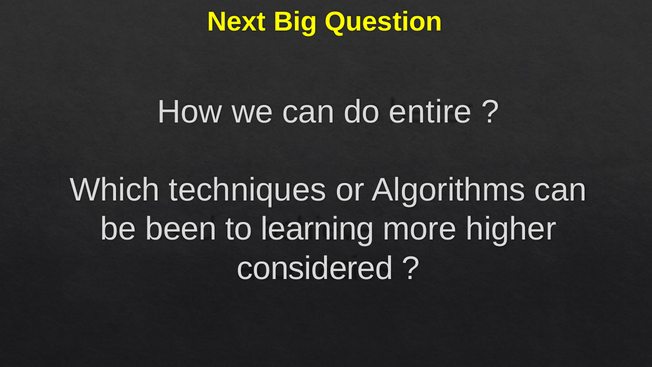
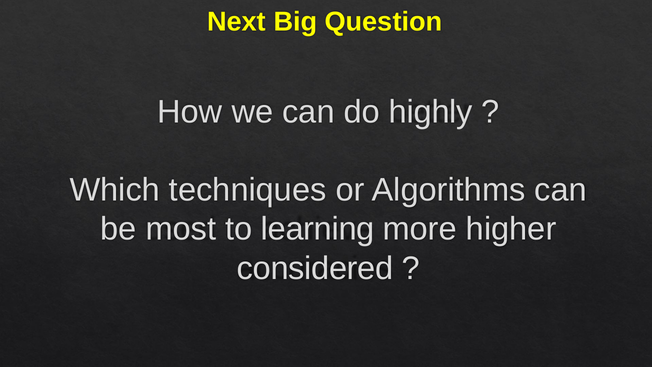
entire: entire -> highly
been: been -> most
